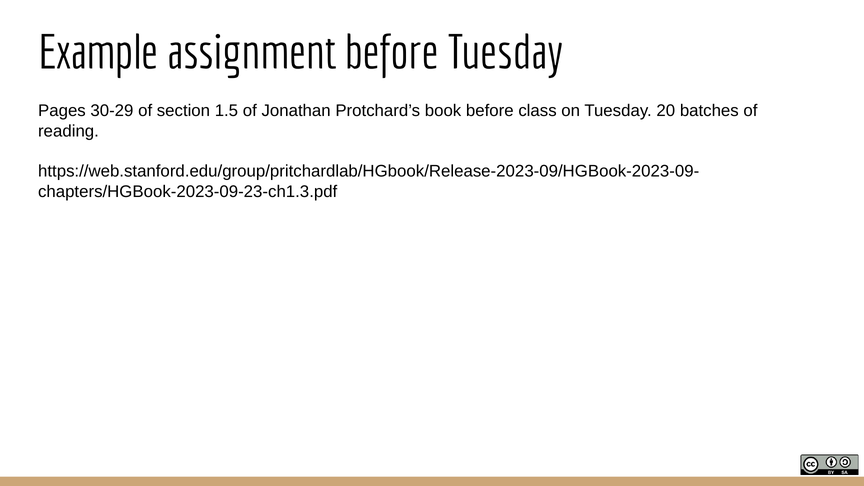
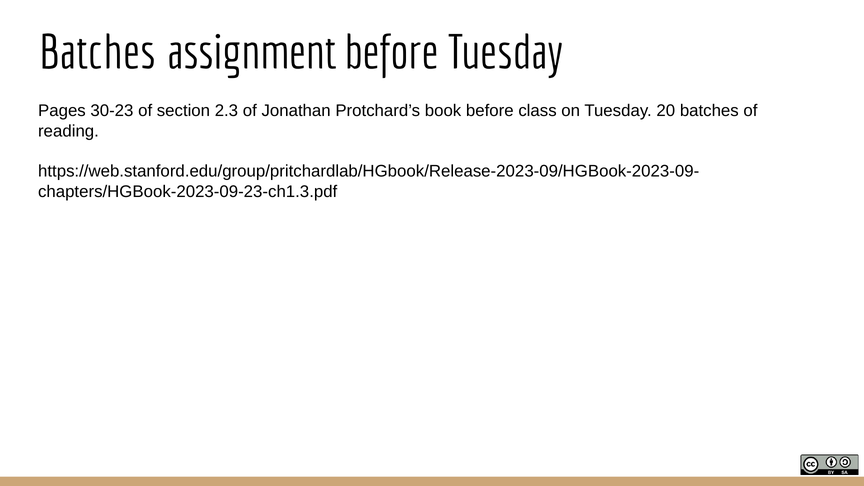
Example at (98, 53): Example -> Batches
30-29: 30-29 -> 30-23
1.5: 1.5 -> 2.3
